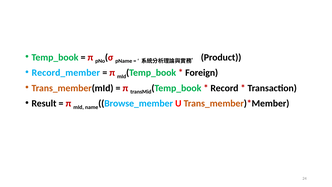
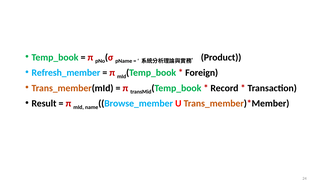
Record_member: Record_member -> Refresh_member
